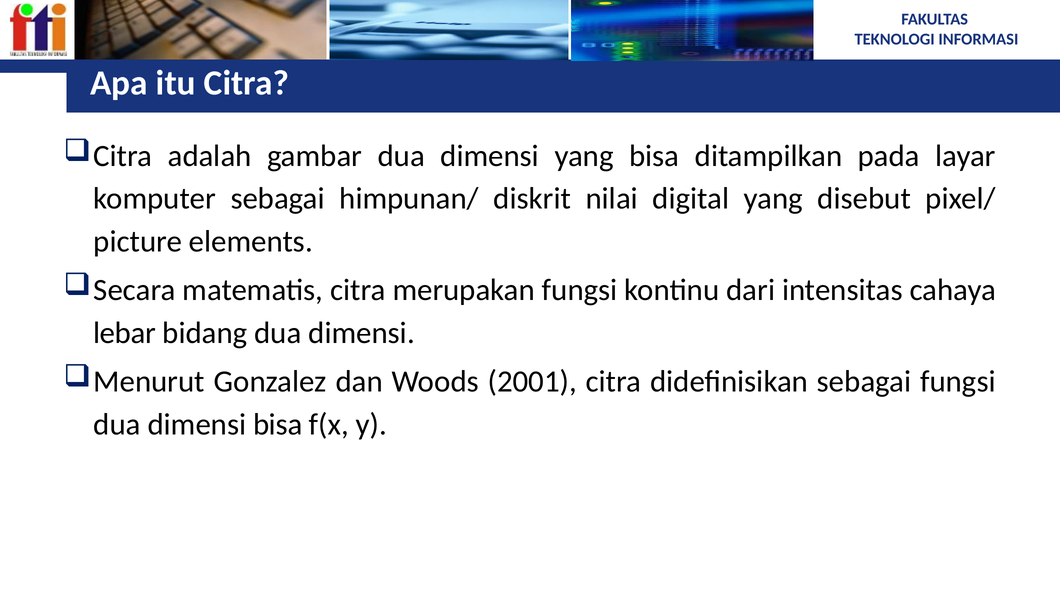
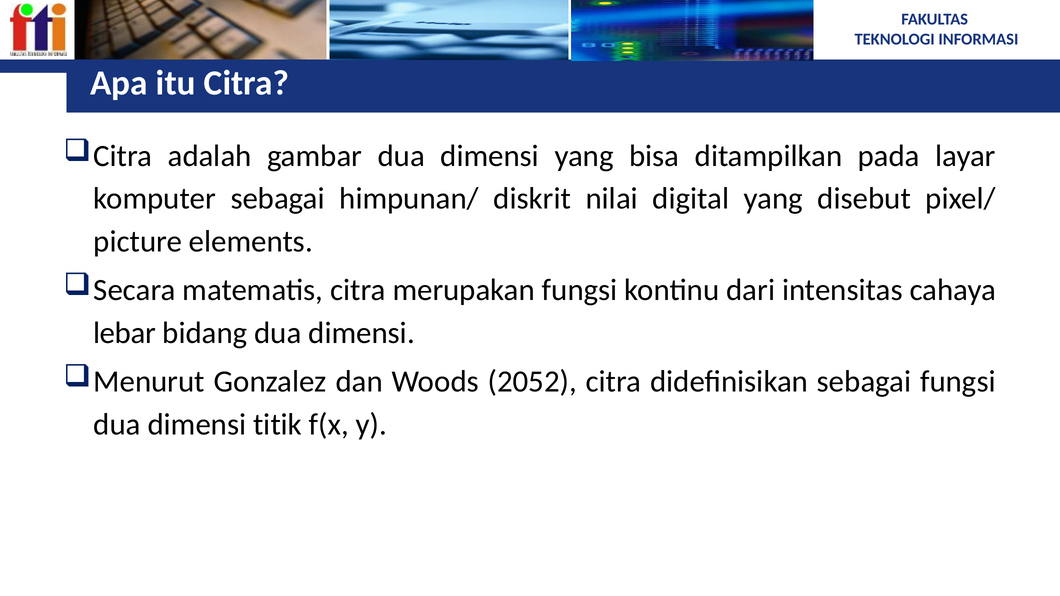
2001: 2001 -> 2052
dimensi bisa: bisa -> titik
